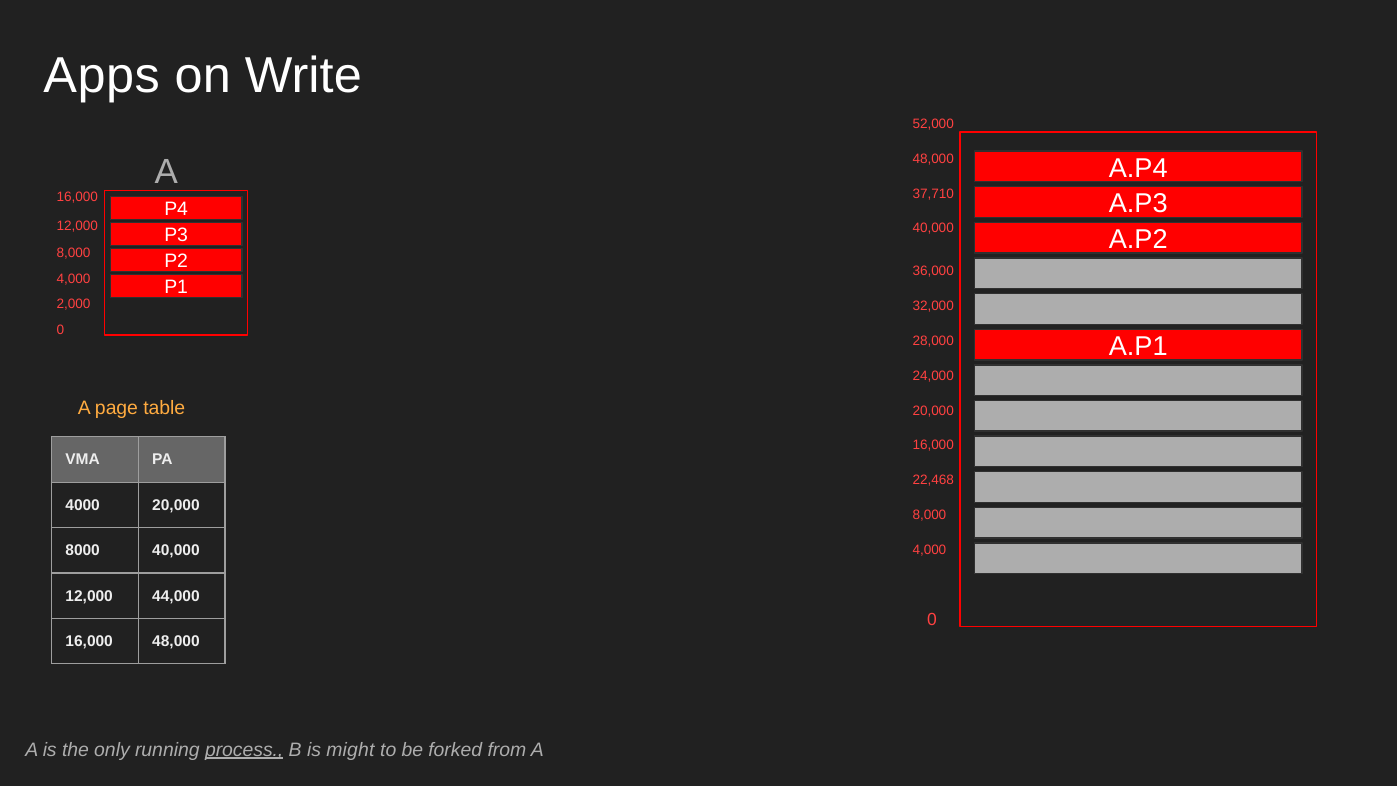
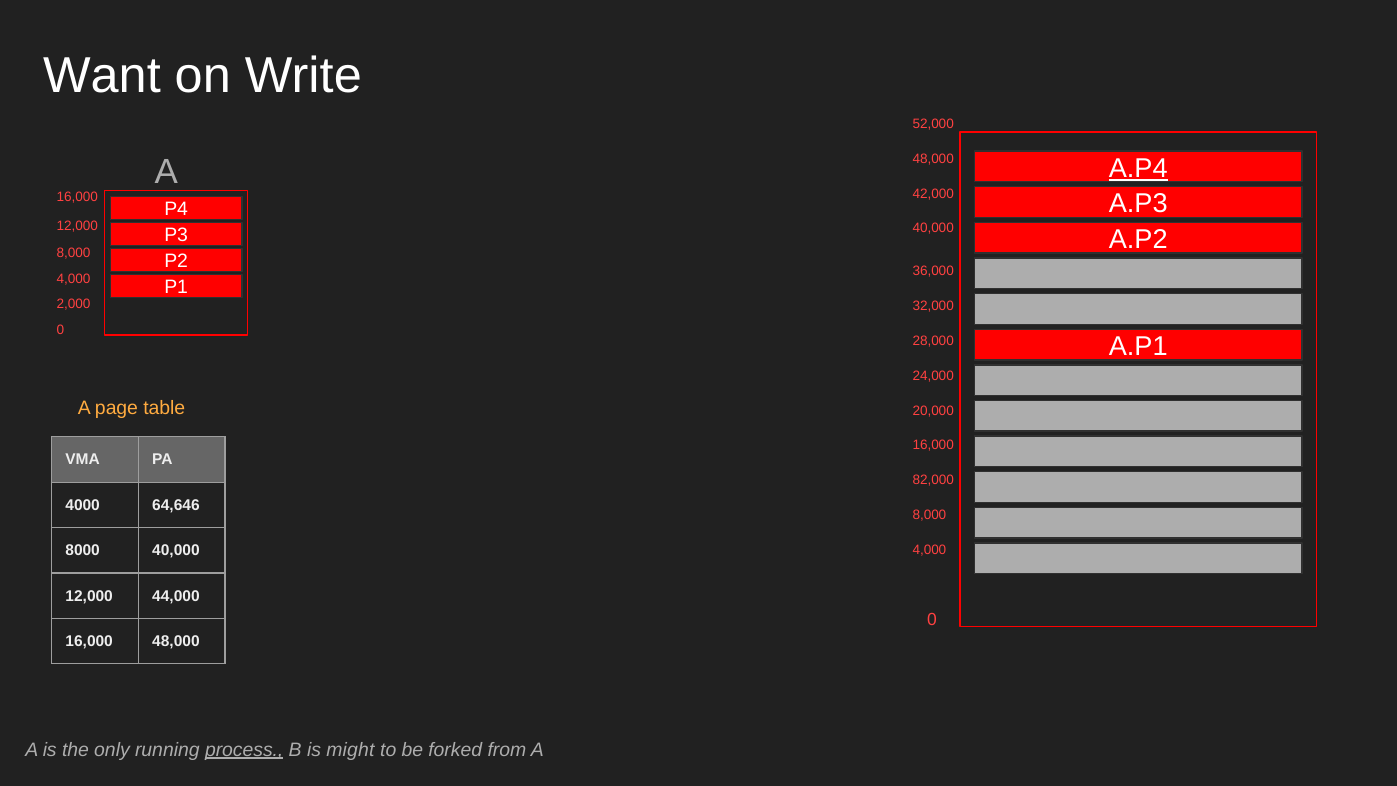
Apps: Apps -> Want
A.P4 underline: none -> present
37,710: 37,710 -> 42,000
22,468: 22,468 -> 82,000
4000 20,000: 20,000 -> 64,646
